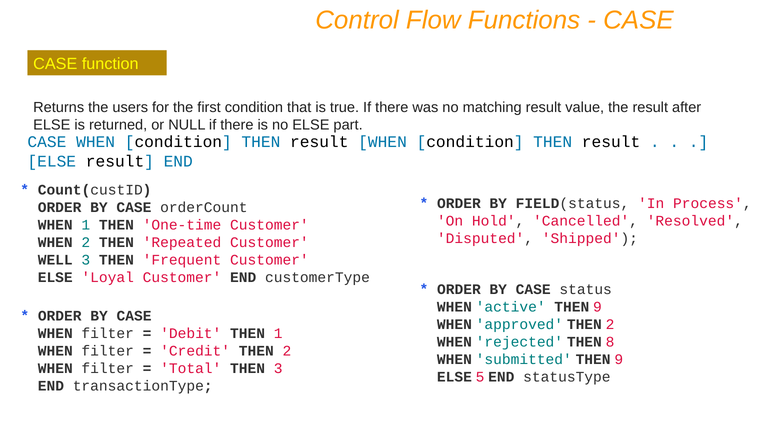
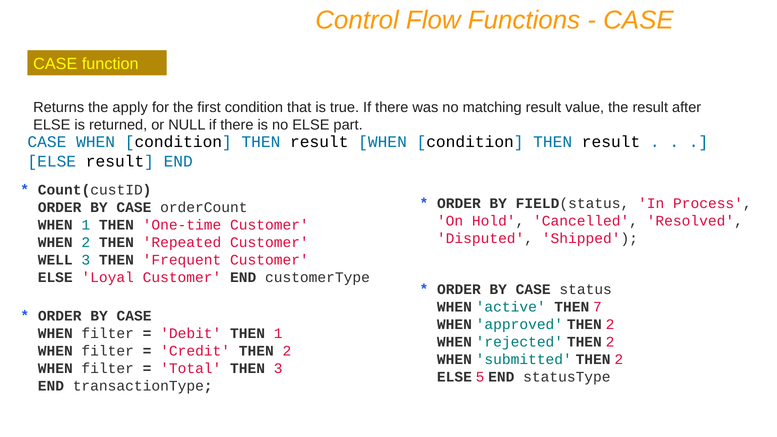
users: users -> apply
active THEN 9: 9 -> 7
rejected THEN 8: 8 -> 2
submitted THEN 9: 9 -> 2
